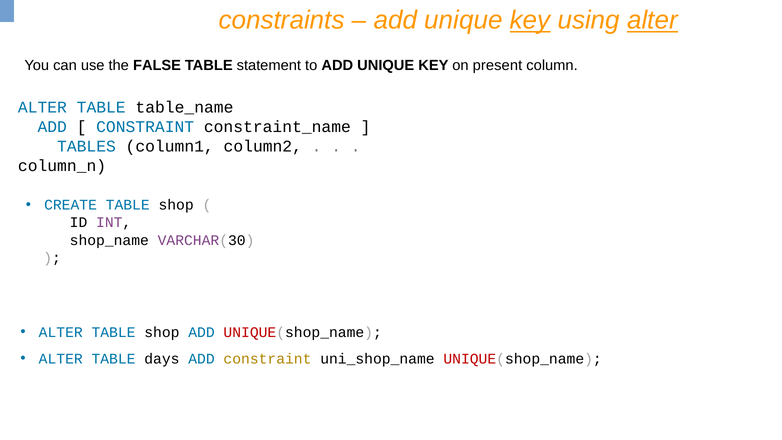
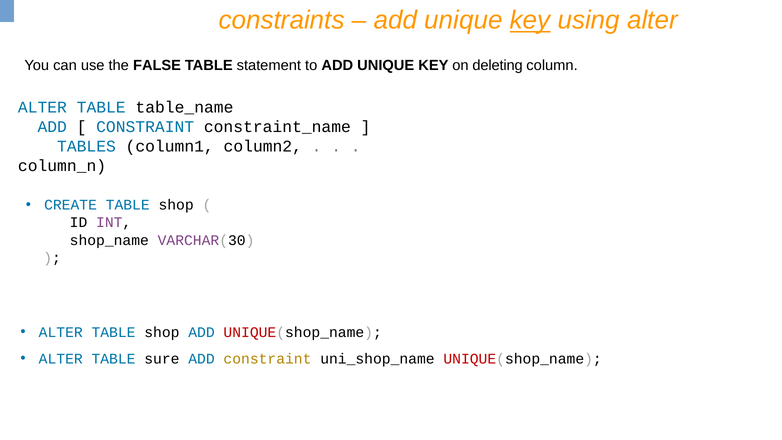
alter at (652, 20) underline: present -> none
present: present -> deleting
days: days -> sure
